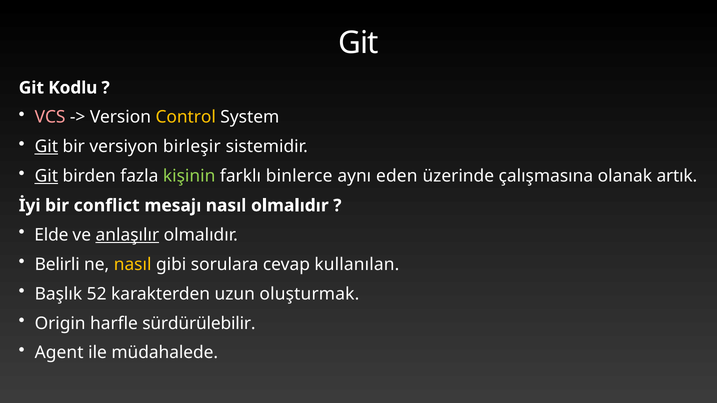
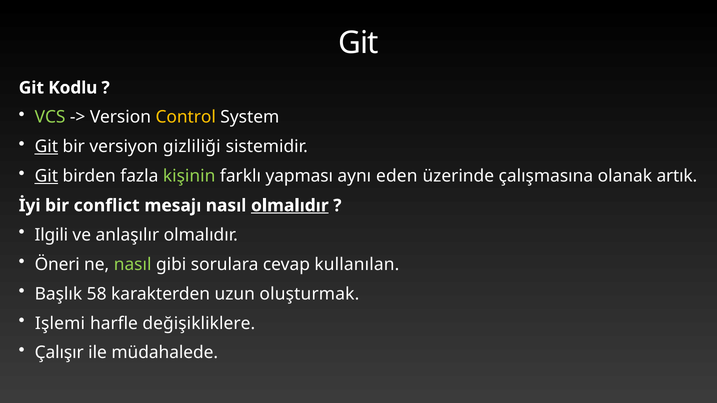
VCS colour: pink -> light green
birleşir: birleşir -> gizliliği
binlerce: binlerce -> yapması
olmalıdır at (290, 206) underline: none -> present
Elde: Elde -> Ilgili
anlaşılır underline: present -> none
Belirli: Belirli -> Öneri
nasıl at (133, 265) colour: yellow -> light green
52: 52 -> 58
Origin: Origin -> Işlemi
sürdürülebilir: sürdürülebilir -> değişikliklere
Agent: Agent -> Çalışır
